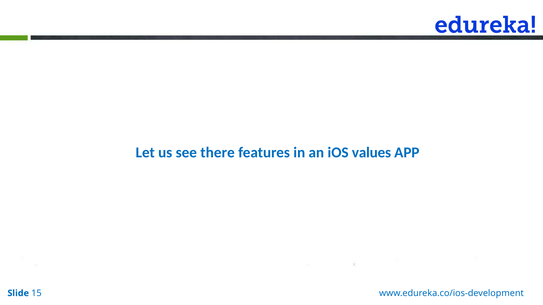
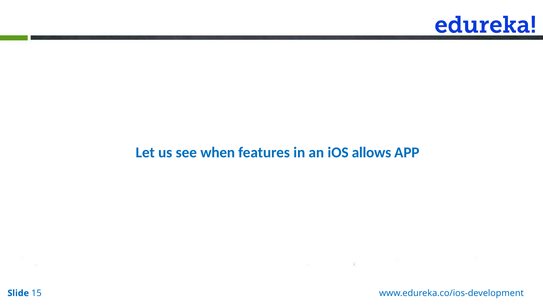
there: there -> when
values: values -> allows
